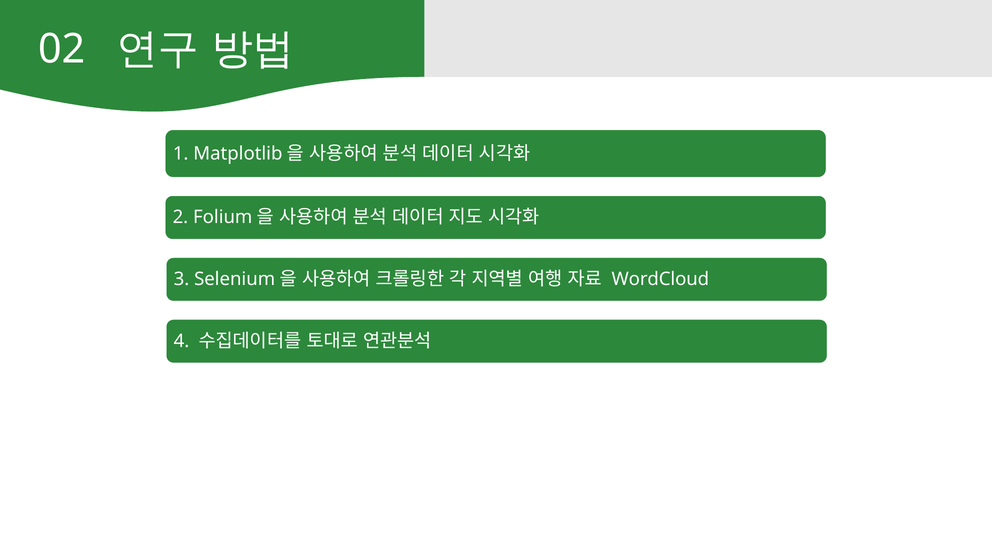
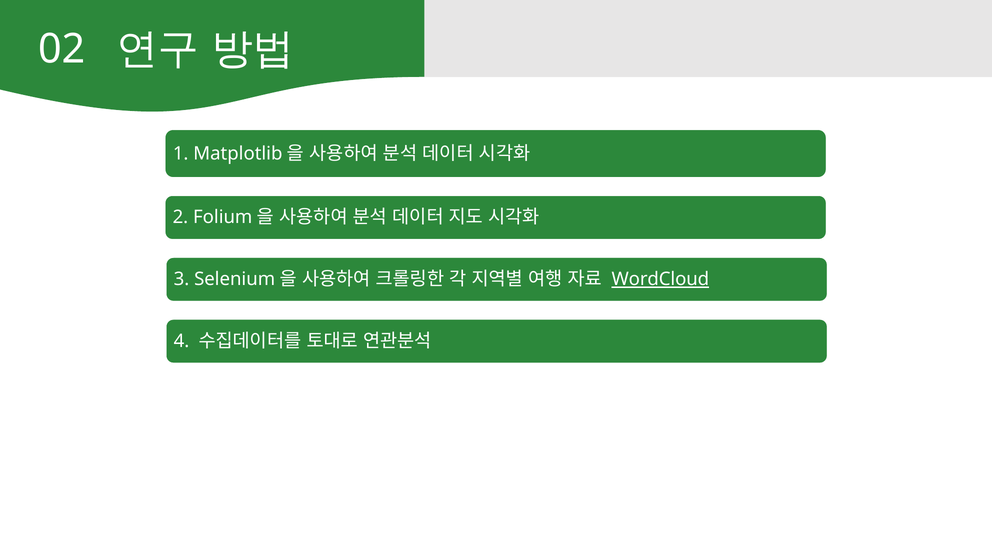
WordCloud underline: none -> present
